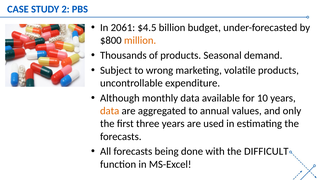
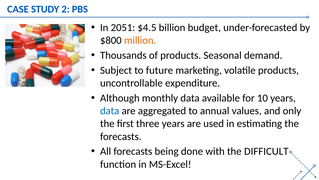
2061: 2061 -> 2051
wrong: wrong -> future
data at (110, 111) colour: orange -> blue
